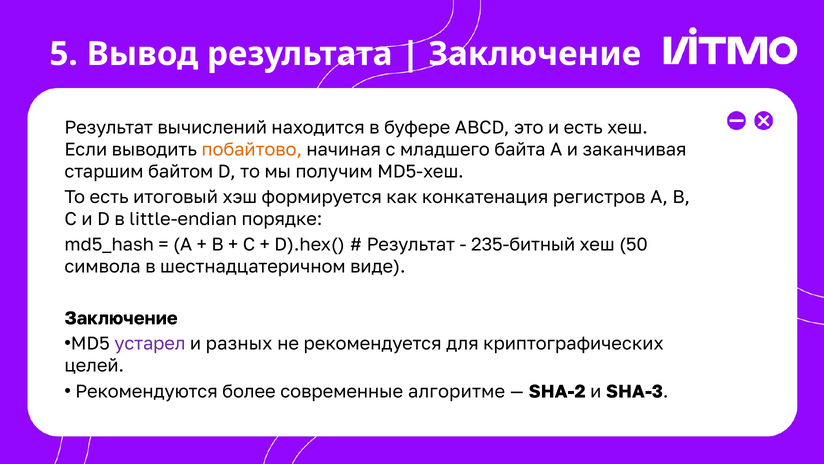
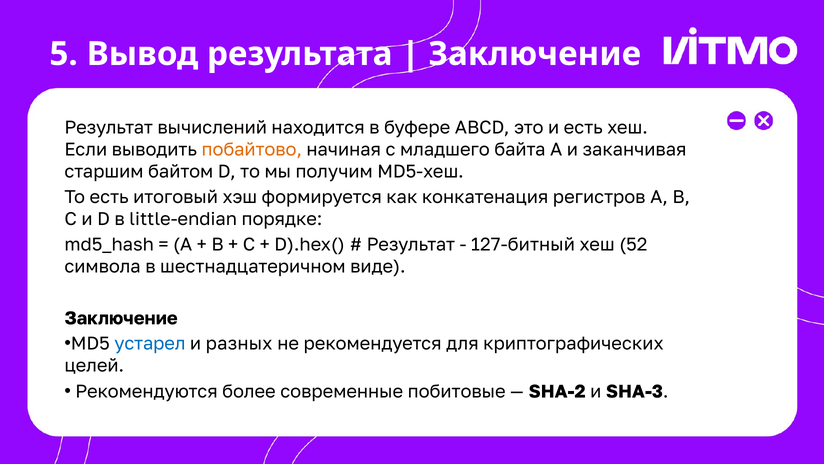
235-битный: 235-битный -> 127-битный
50: 50 -> 52
устарел colour: purple -> blue
алгоритме: алгоритме -> побитовые
